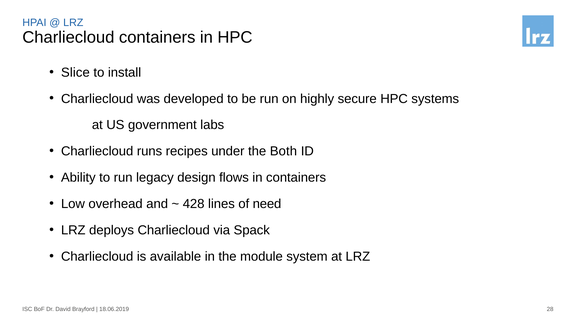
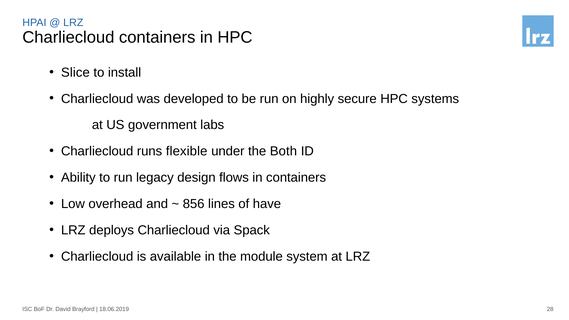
recipes: recipes -> flexible
428: 428 -> 856
need: need -> have
